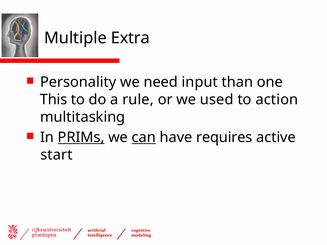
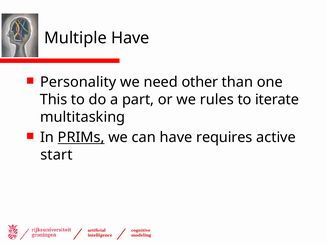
Multiple Extra: Extra -> Have
input: input -> other
rule: rule -> part
used: used -> rules
action: action -> iterate
can underline: present -> none
